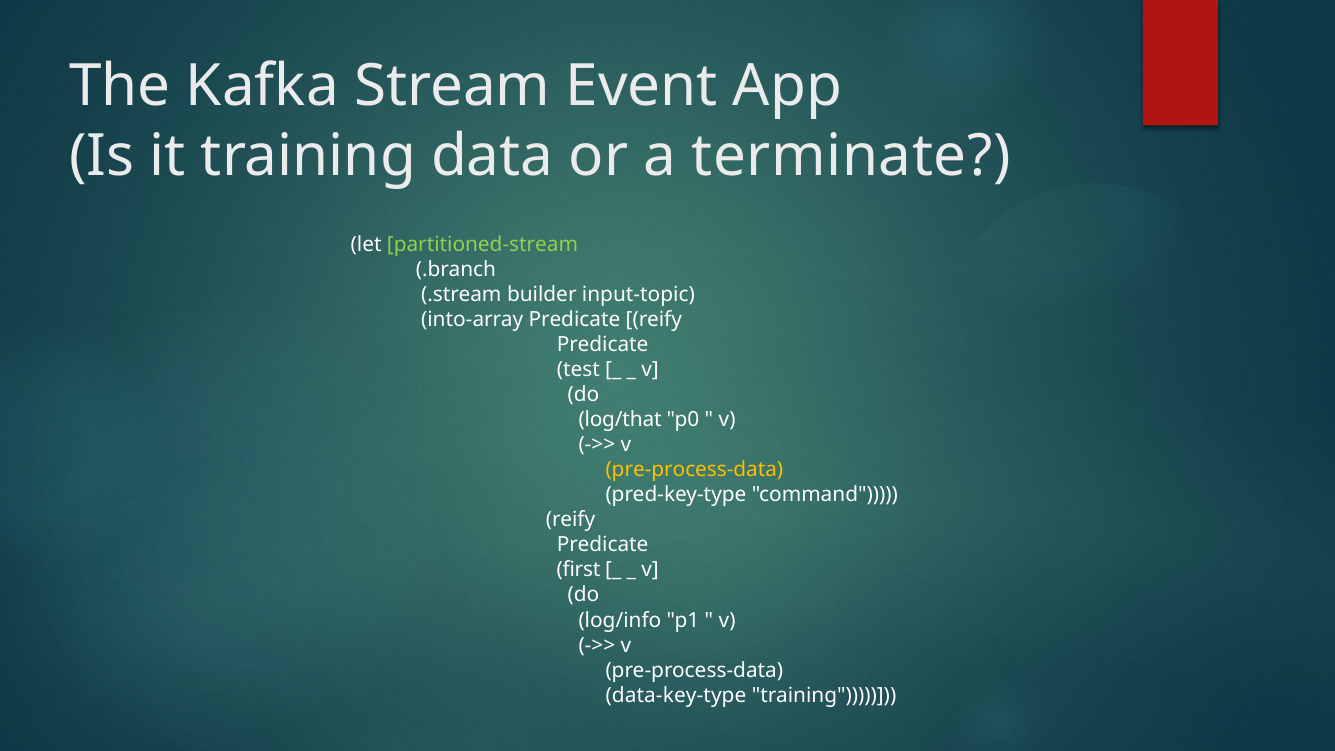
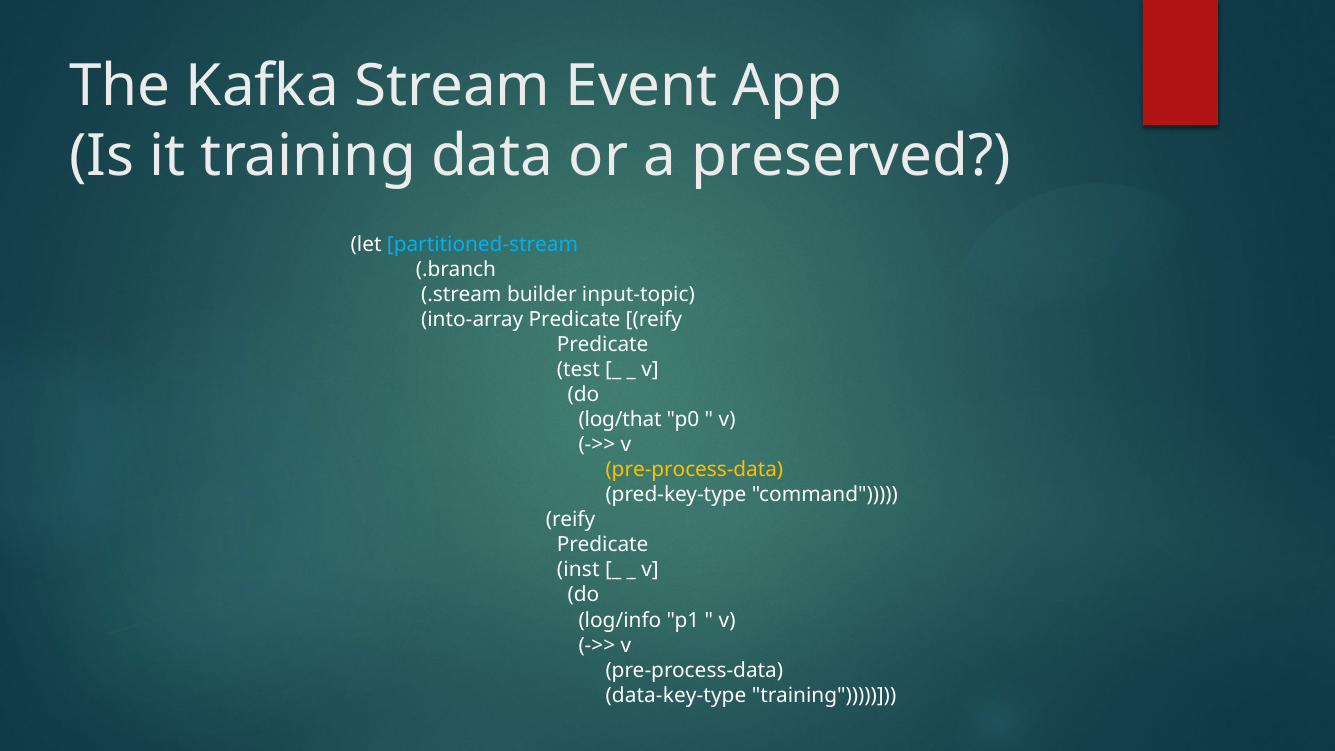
terminate: terminate -> preserved
partitioned-stream colour: light green -> light blue
first: first -> inst
